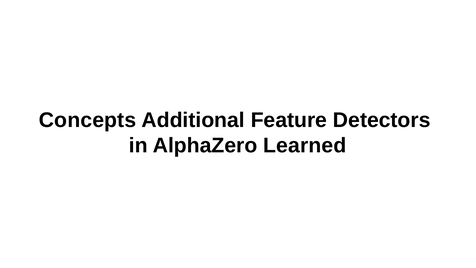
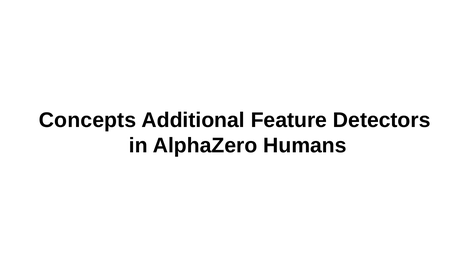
Learned: Learned -> Humans
